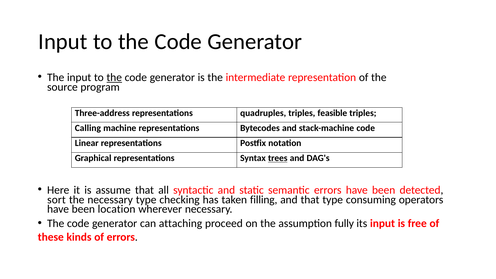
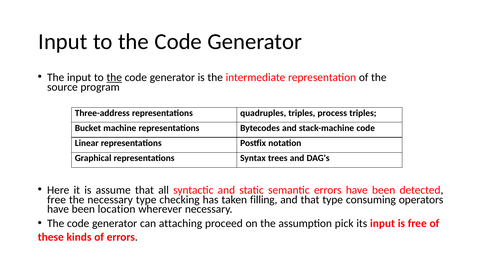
feasible: feasible -> process
Calling: Calling -> Bucket
trees underline: present -> none
sort at (56, 200): sort -> free
fully: fully -> pick
